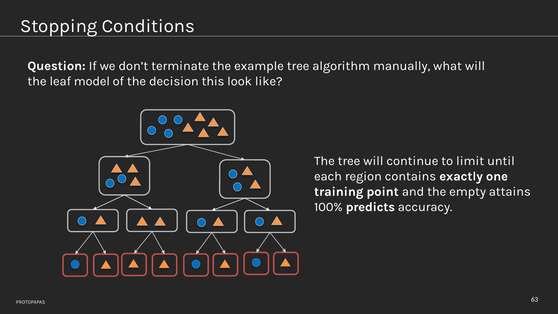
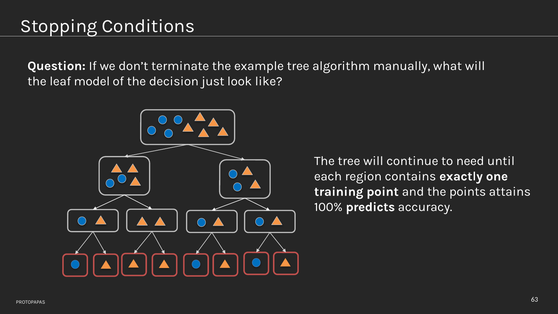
this: this -> just
limit: limit -> need
empty: empty -> points
